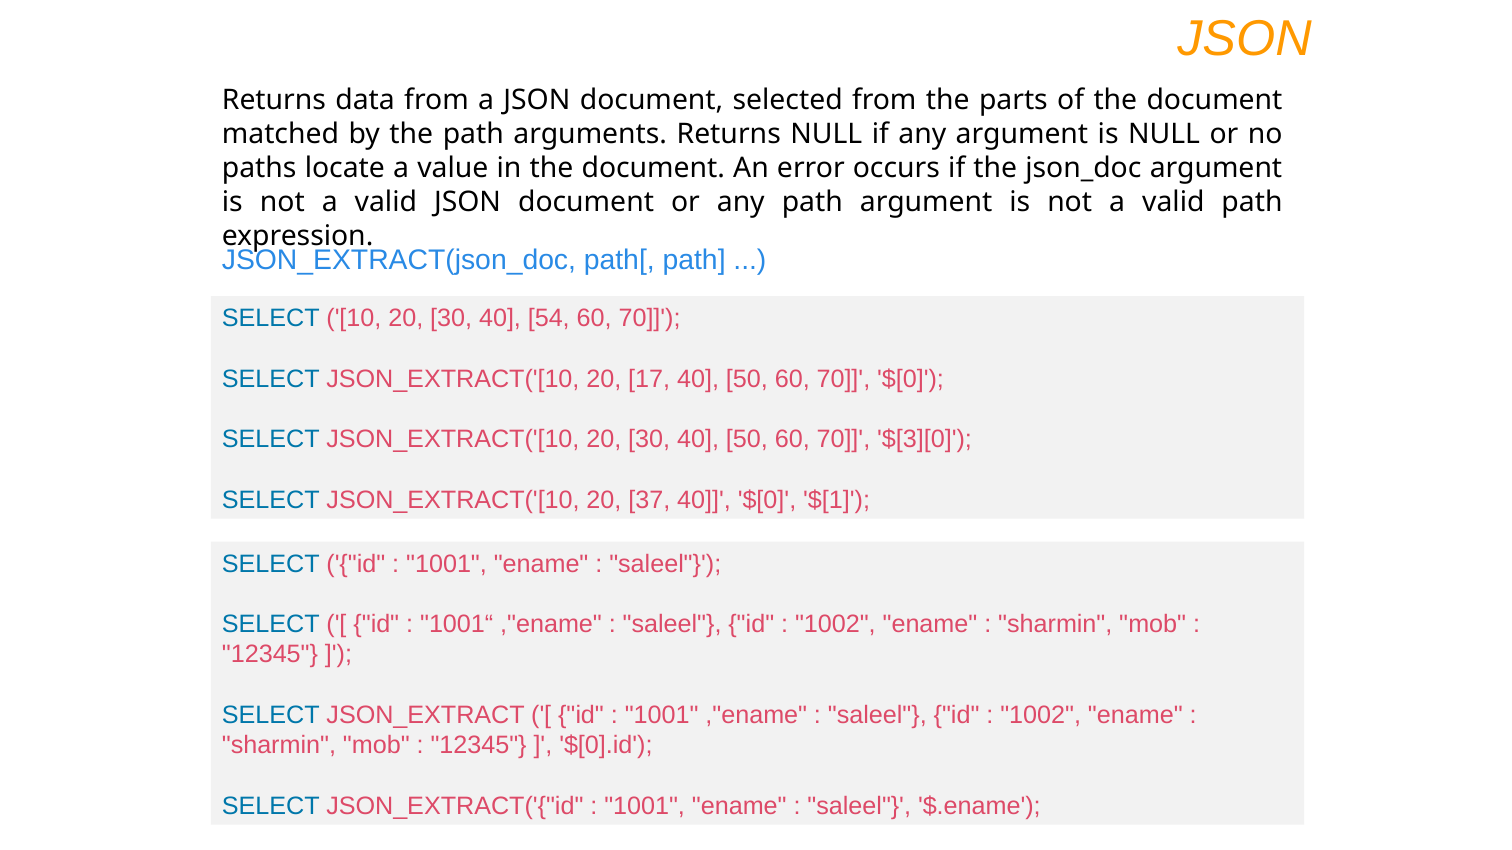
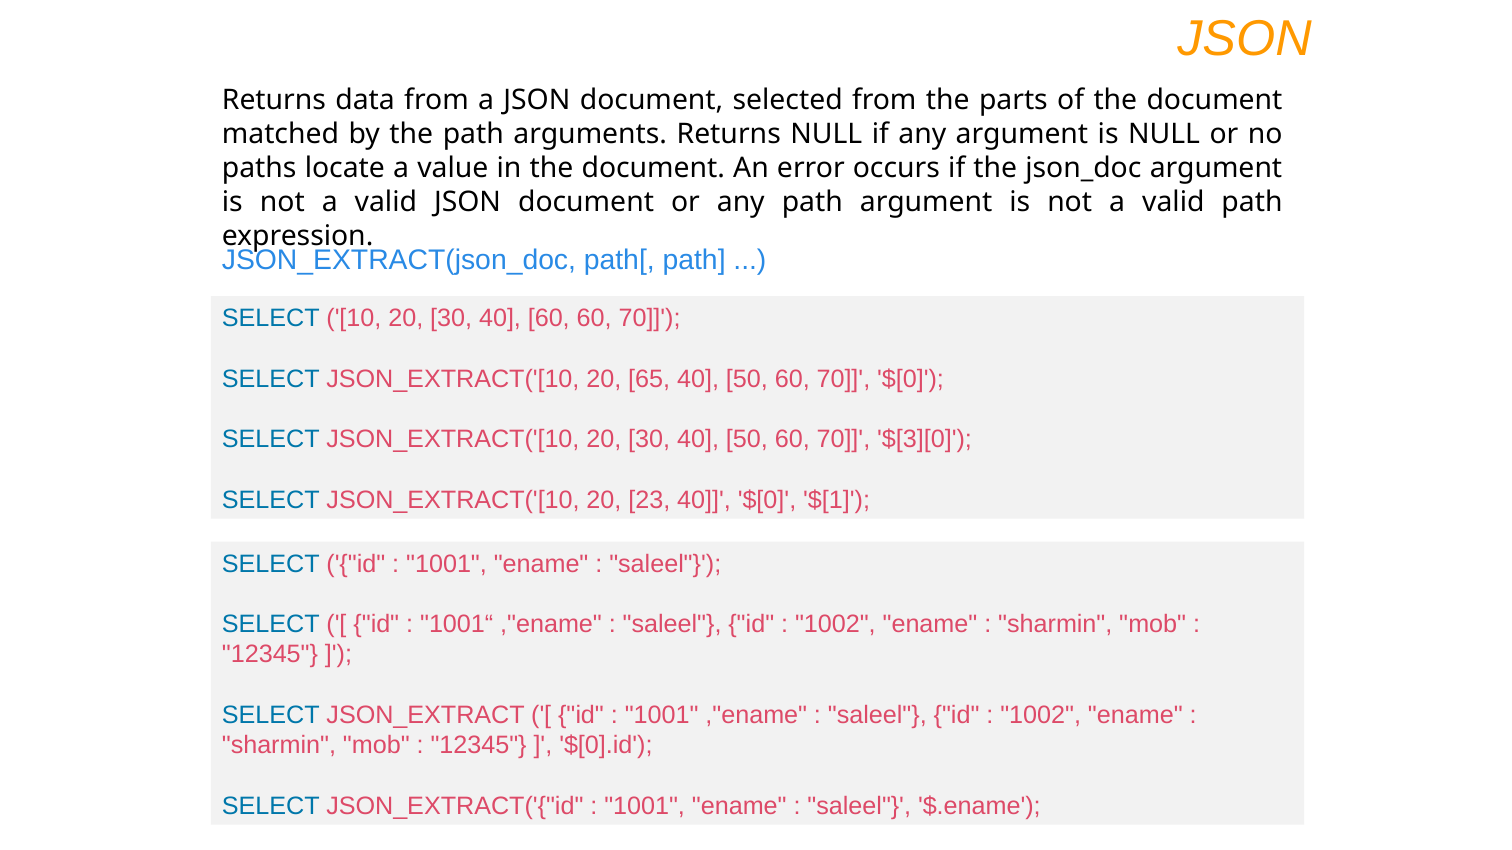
40 54: 54 -> 60
17: 17 -> 65
37: 37 -> 23
